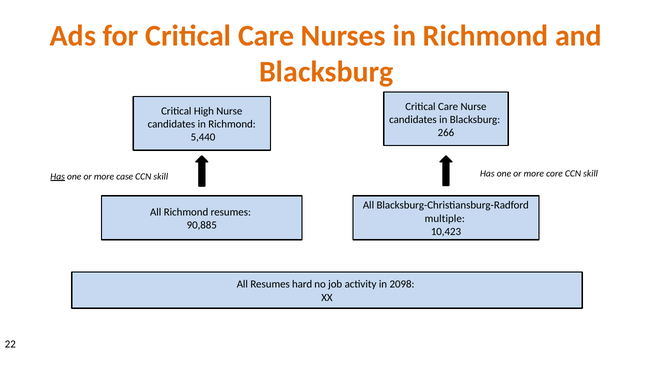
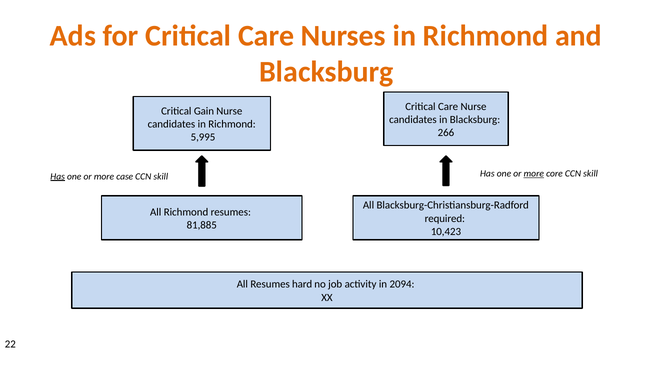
High: High -> Gain
5,440: 5,440 -> 5,995
more at (534, 174) underline: none -> present
multiple: multiple -> required
90,885: 90,885 -> 81,885
2098: 2098 -> 2094
